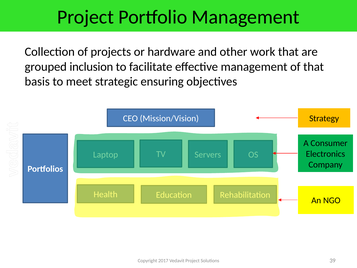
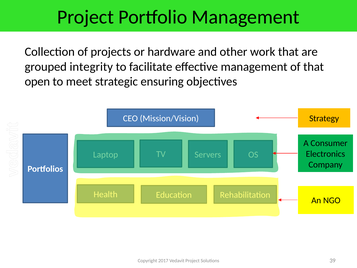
inclusion: inclusion -> integrity
basis: basis -> open
